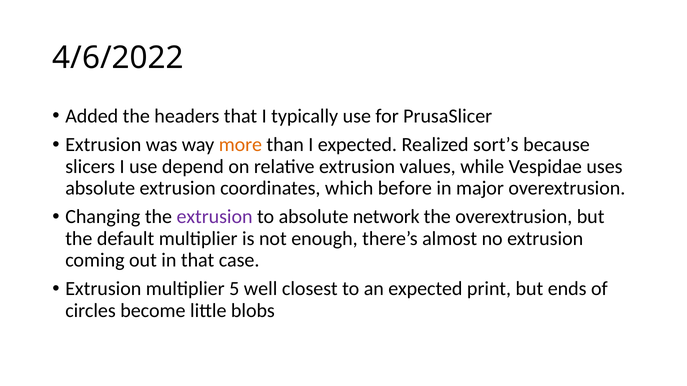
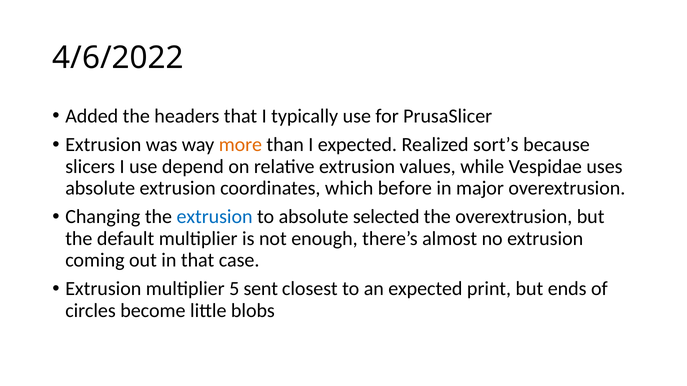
extrusion at (215, 217) colour: purple -> blue
network: network -> selected
well: well -> sent
